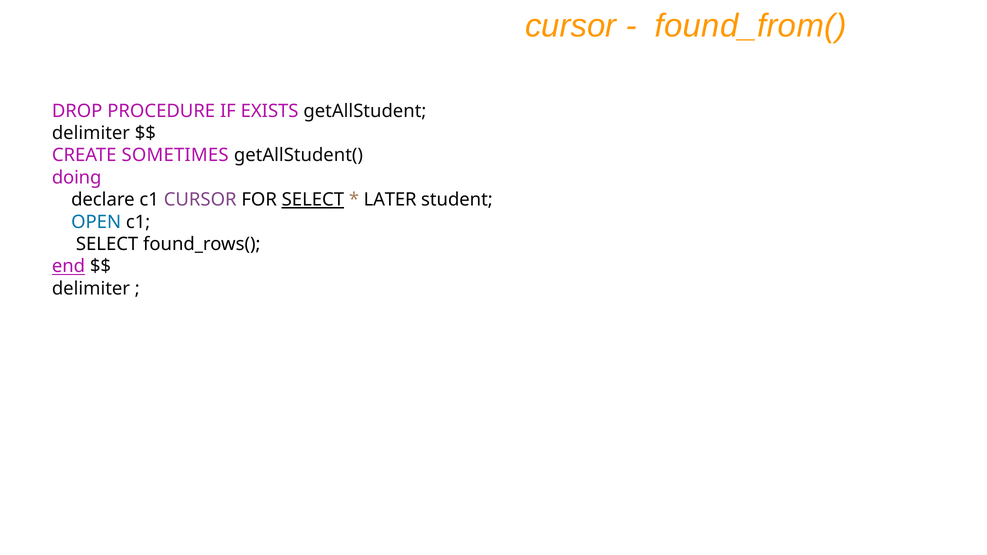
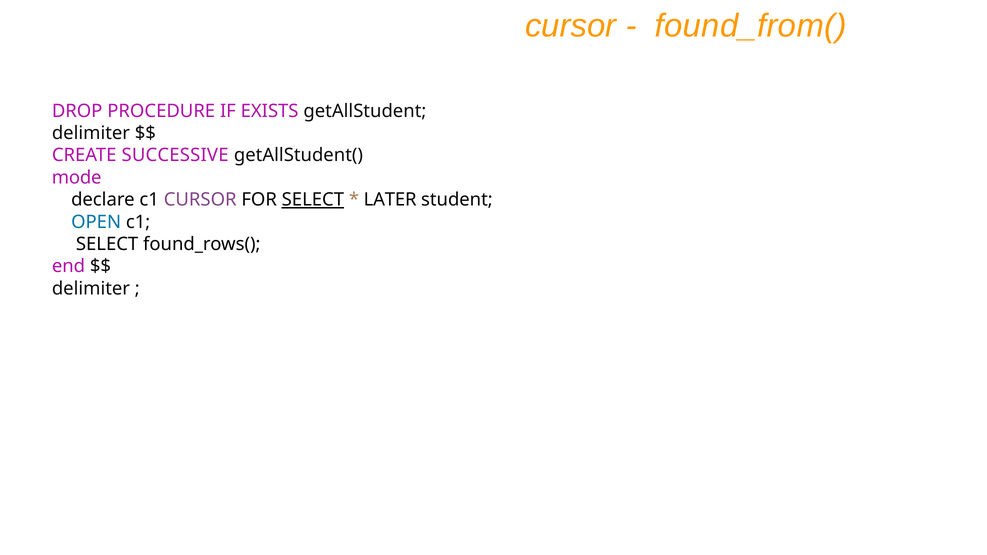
SOMETIMES: SOMETIMES -> SUCCESSIVE
doing: doing -> mode
end underline: present -> none
